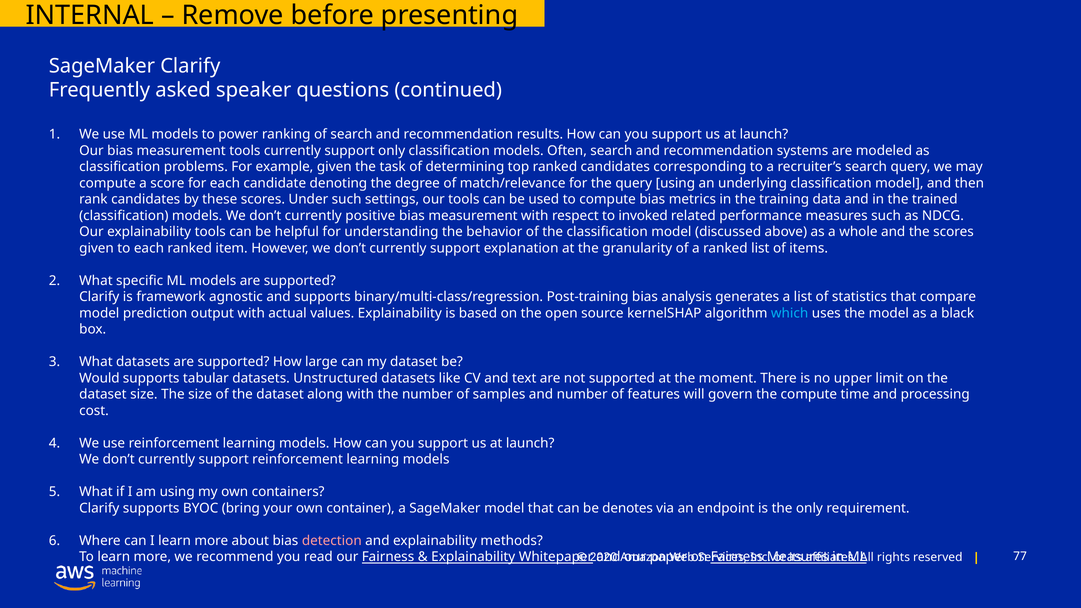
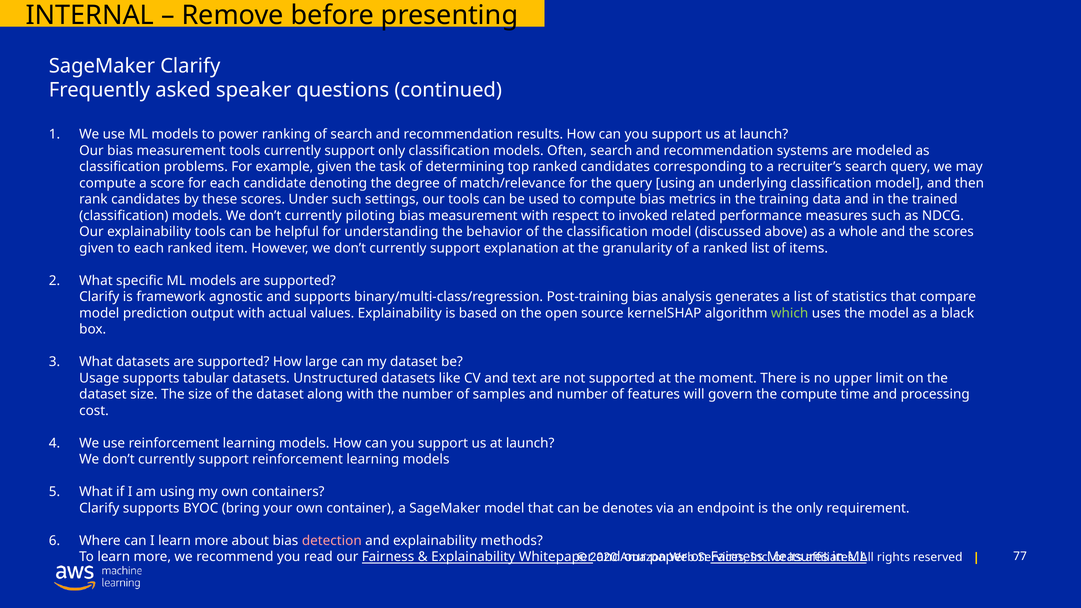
positive: positive -> piloting
which colour: light blue -> light green
Would: Would -> Usage
